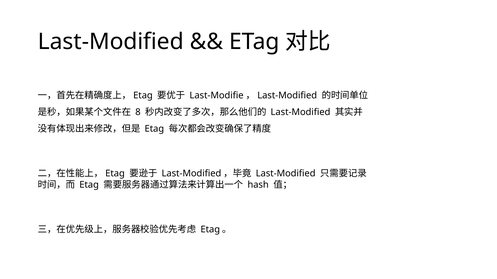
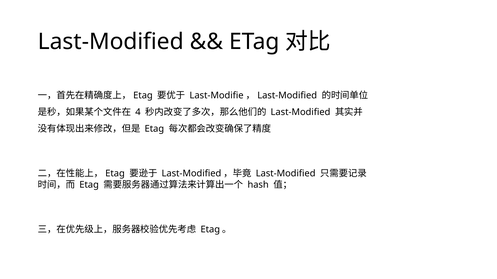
8: 8 -> 4
